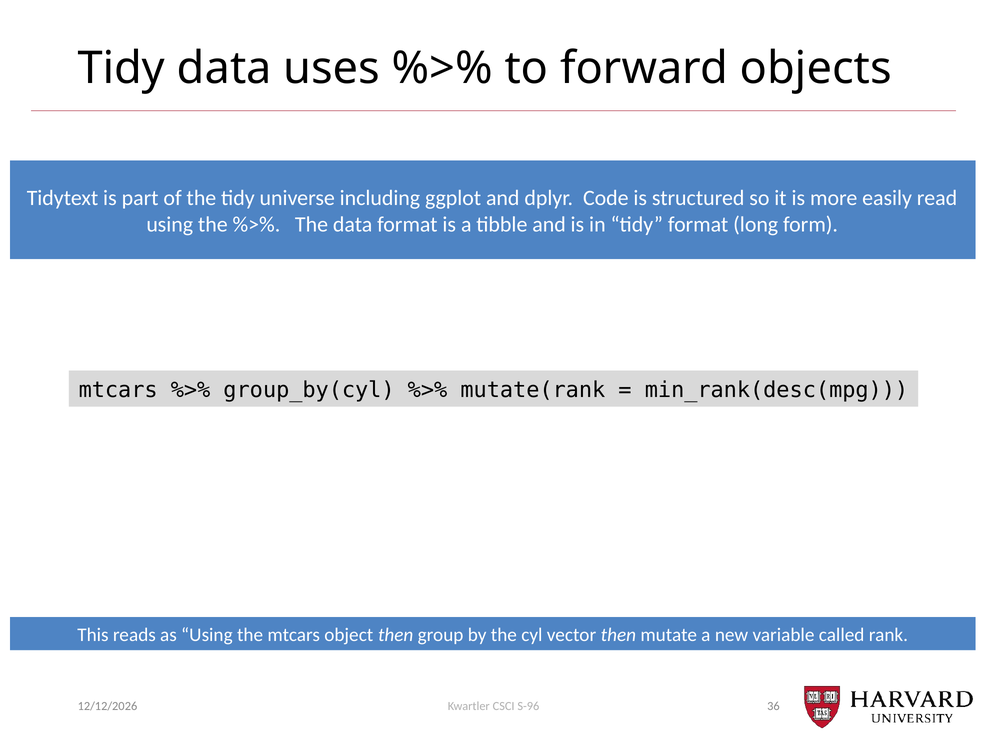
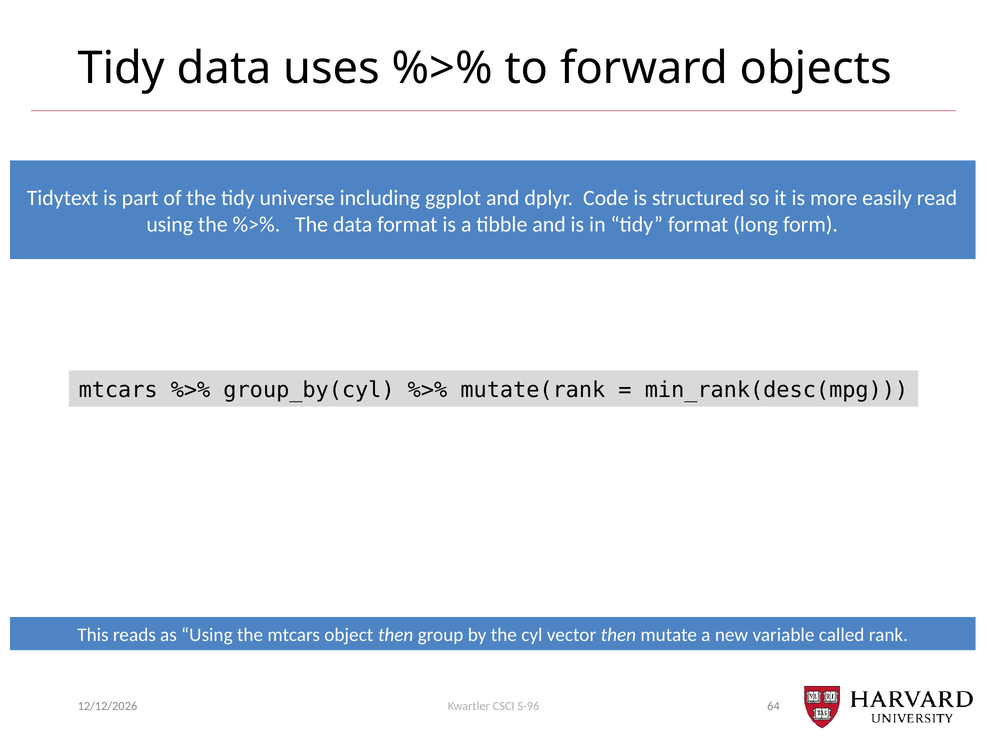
36: 36 -> 64
